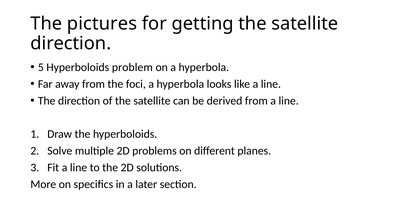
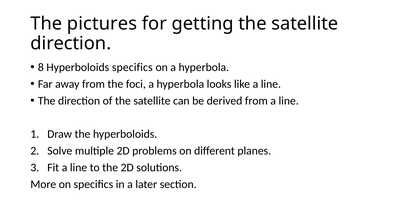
5: 5 -> 8
Hyperboloids problem: problem -> specifics
